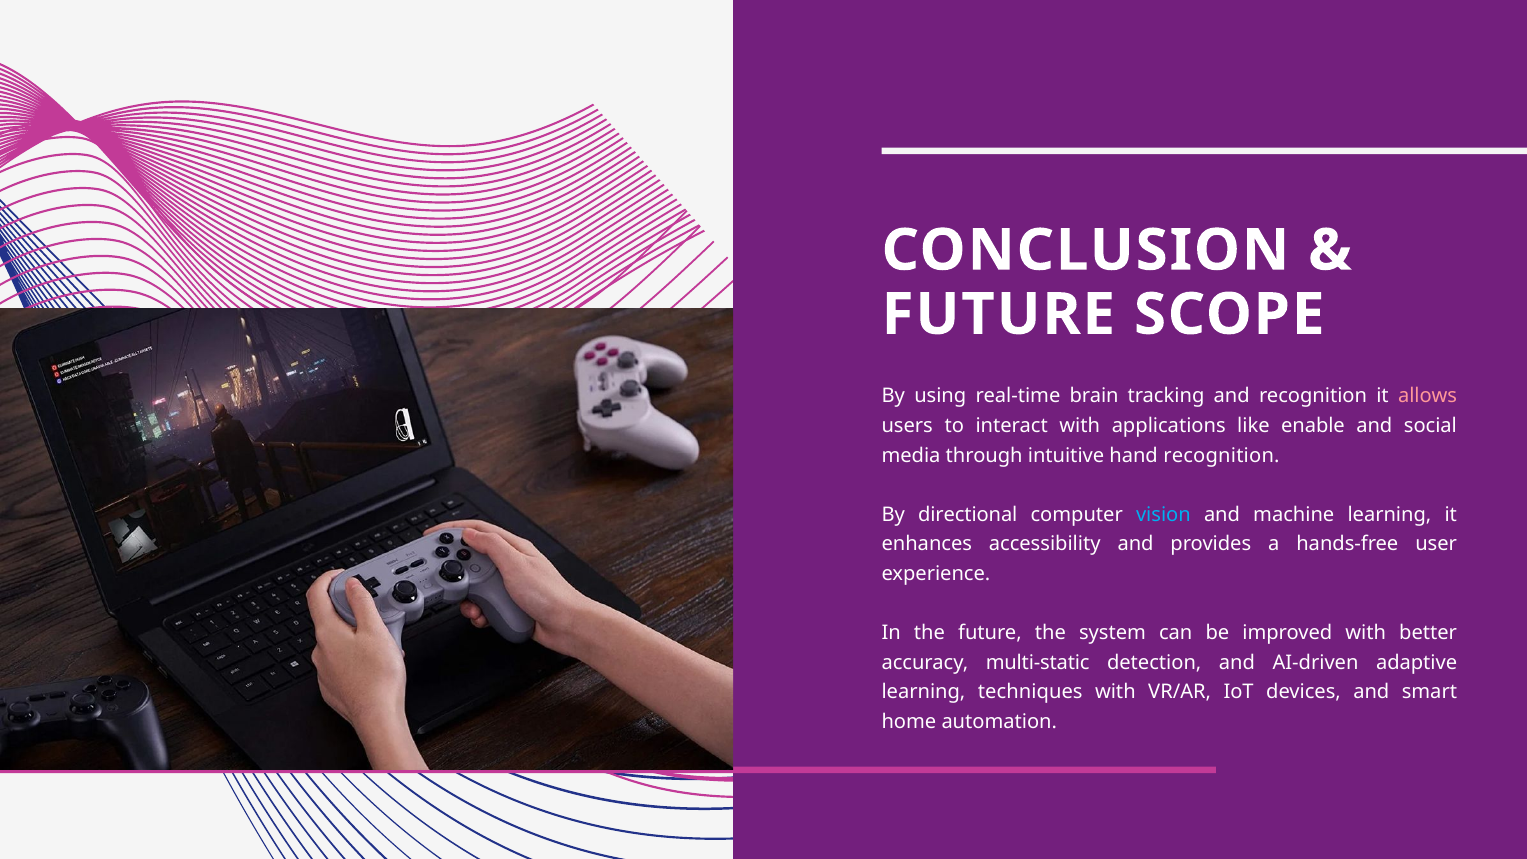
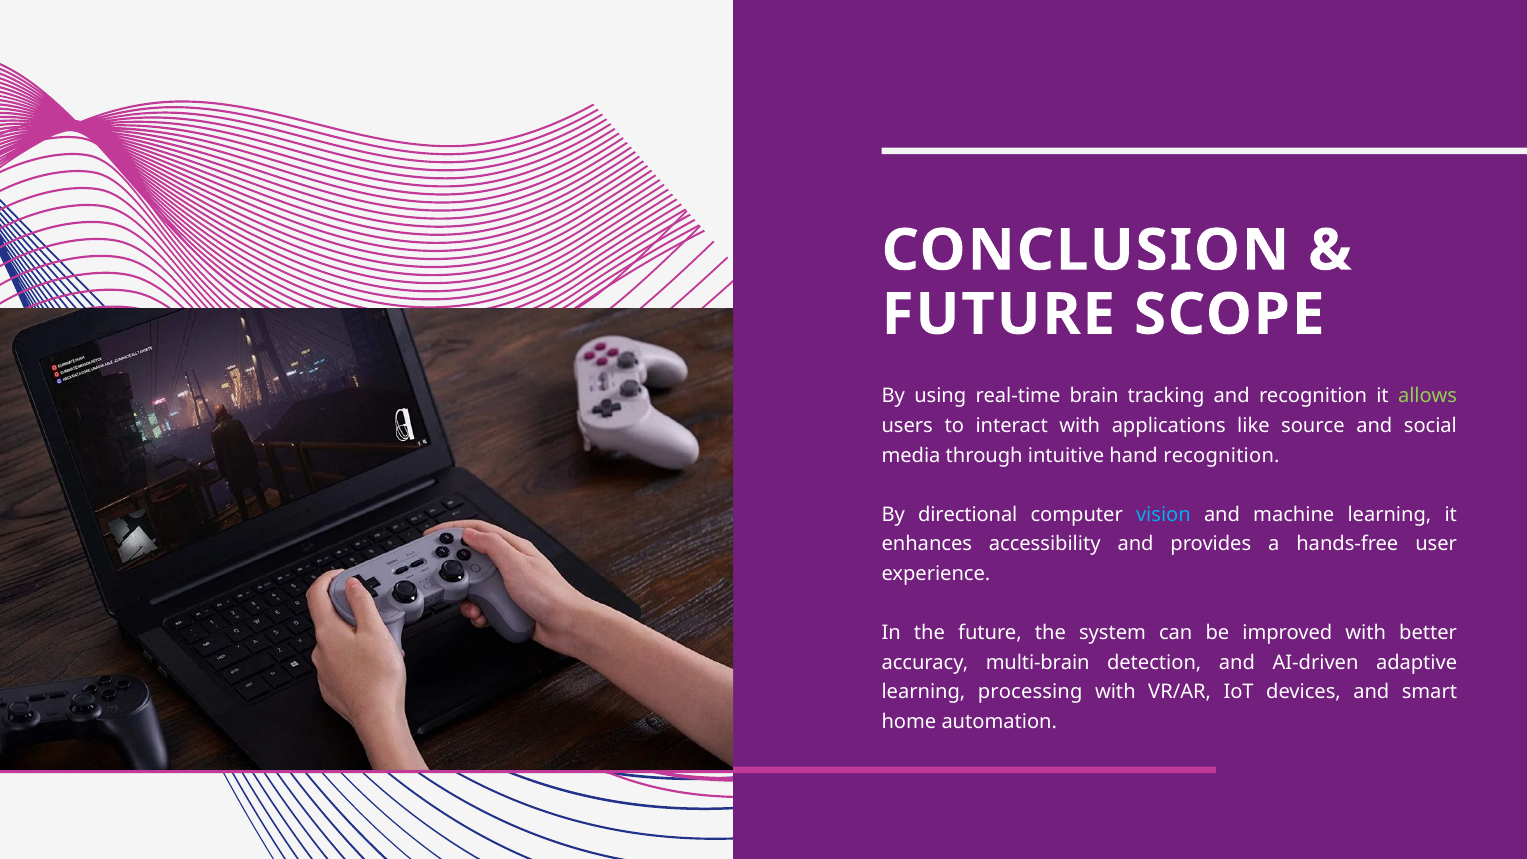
allows colour: pink -> light green
enable: enable -> source
multi-static: multi-static -> multi-brain
techniques: techniques -> processing
